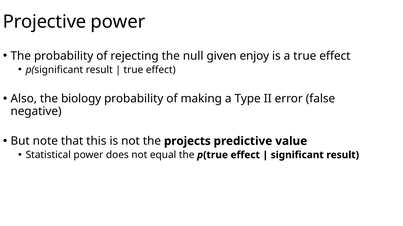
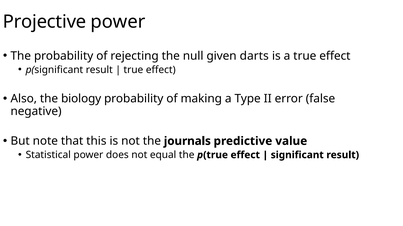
enjoy: enjoy -> darts
projects: projects -> journals
